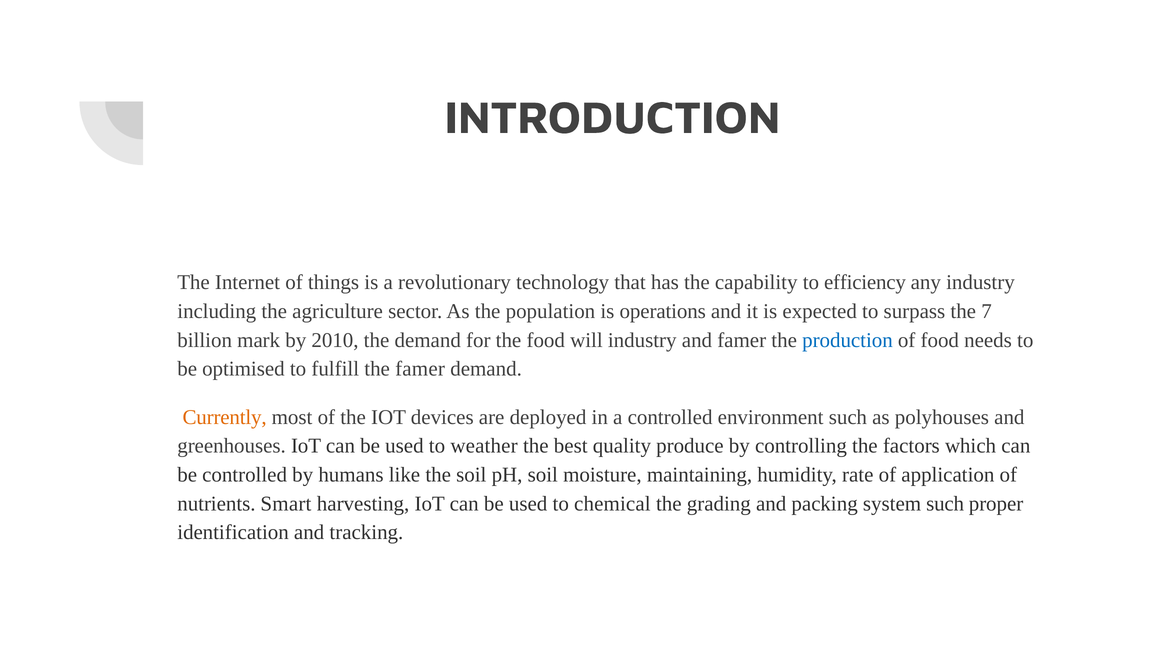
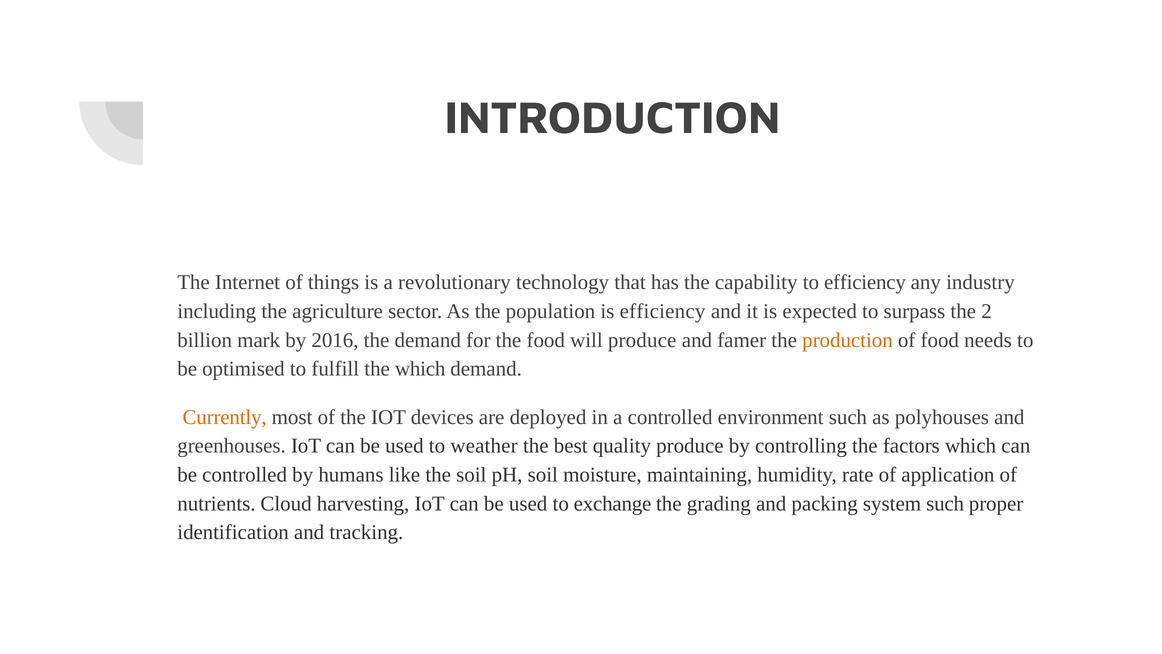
is operations: operations -> efficiency
7: 7 -> 2
2010: 2010 -> 2016
will industry: industry -> produce
production colour: blue -> orange
the famer: famer -> which
Smart: Smart -> Cloud
chemical: chemical -> exchange
